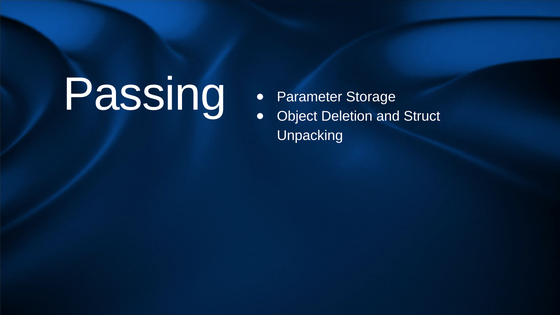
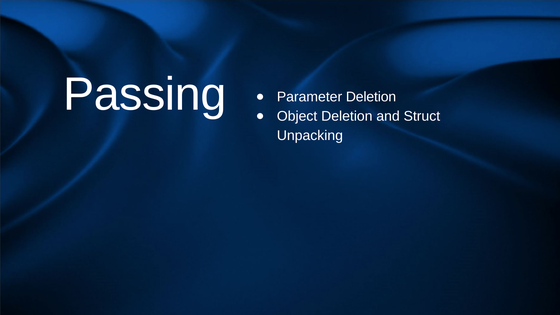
Parameter Storage: Storage -> Deletion
